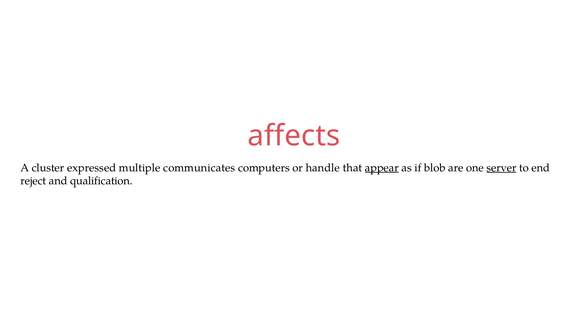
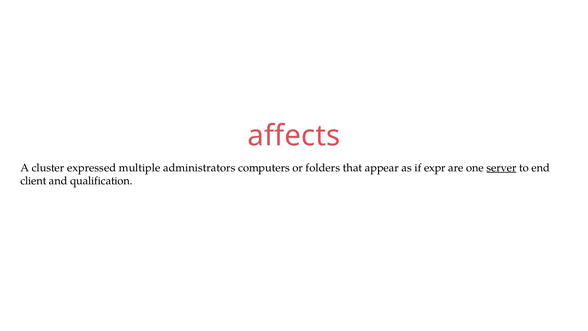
communicates: communicates -> administrators
handle: handle -> folders
appear underline: present -> none
blob: blob -> expr
reject: reject -> client
